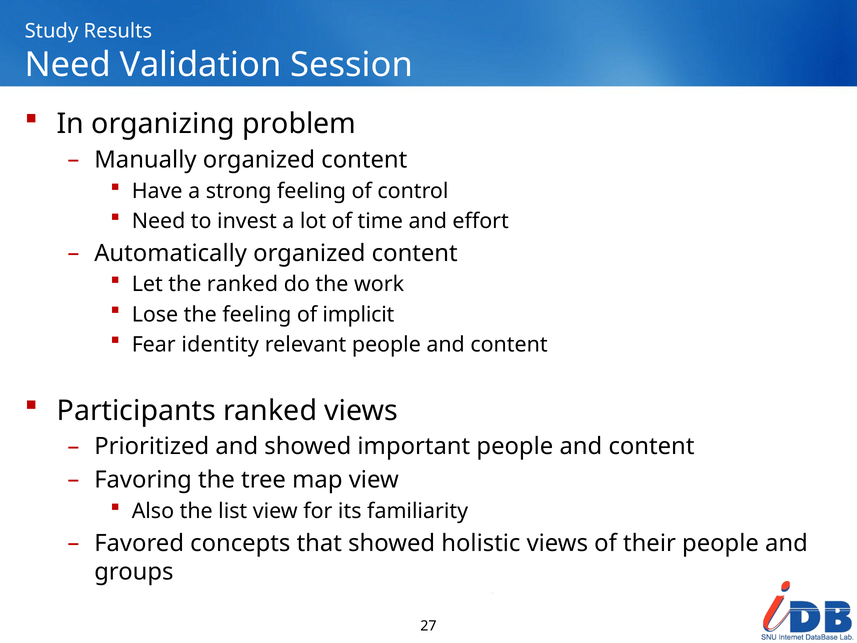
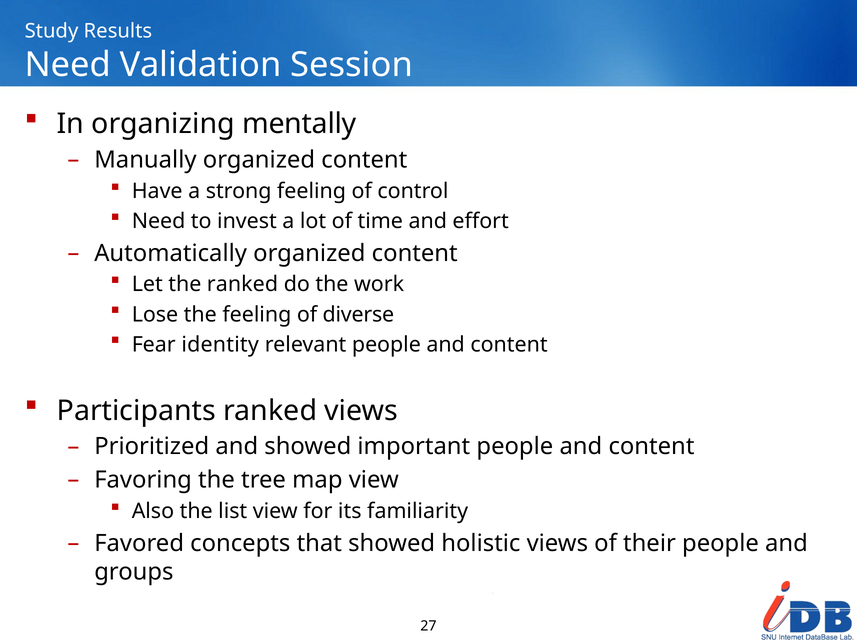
problem: problem -> mentally
implicit: implicit -> diverse
